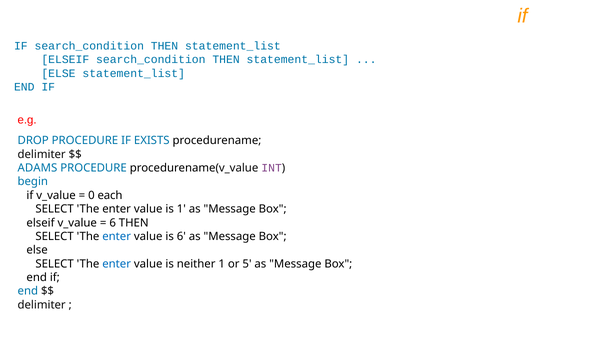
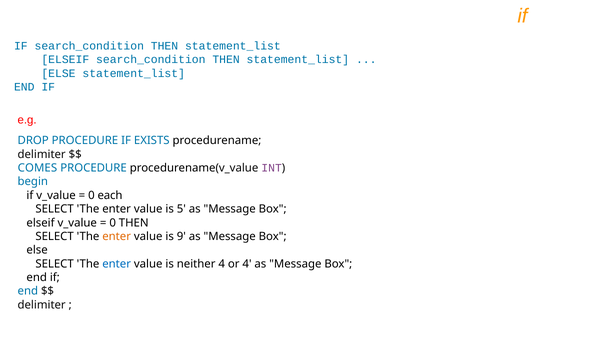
ADAMS: ADAMS -> COMES
is 1: 1 -> 5
6 at (113, 223): 6 -> 0
enter at (117, 236) colour: blue -> orange
is 6: 6 -> 9
neither 1: 1 -> 4
or 5: 5 -> 4
